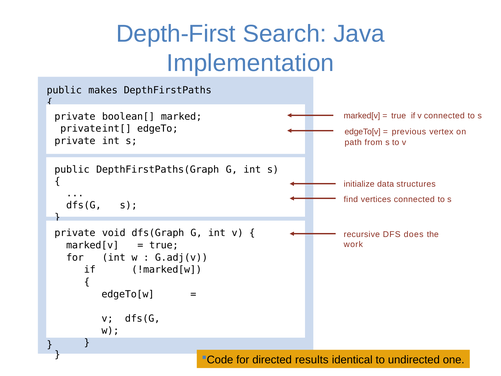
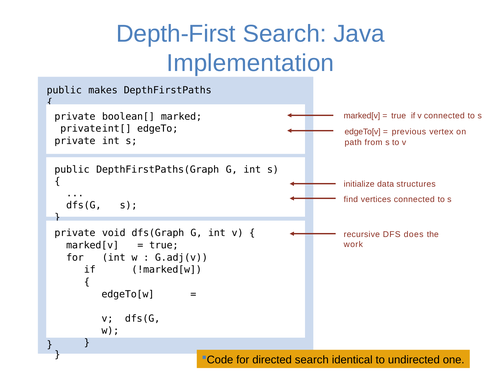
directed results: results -> search
